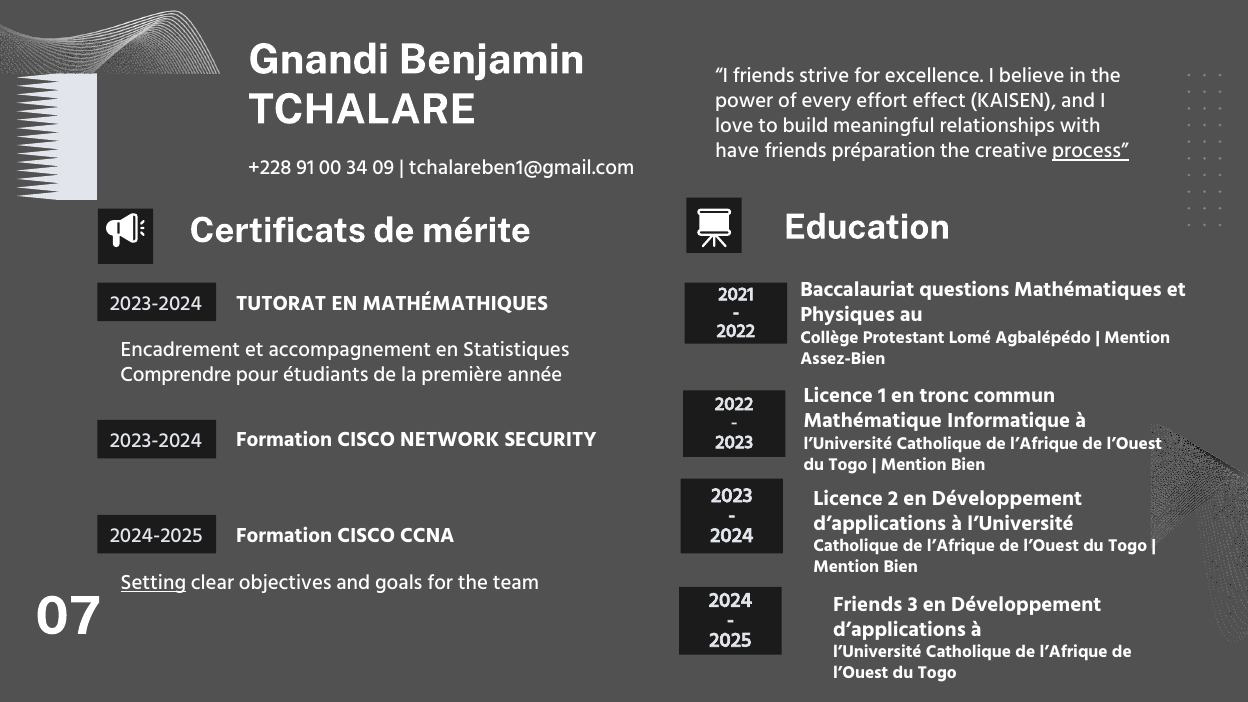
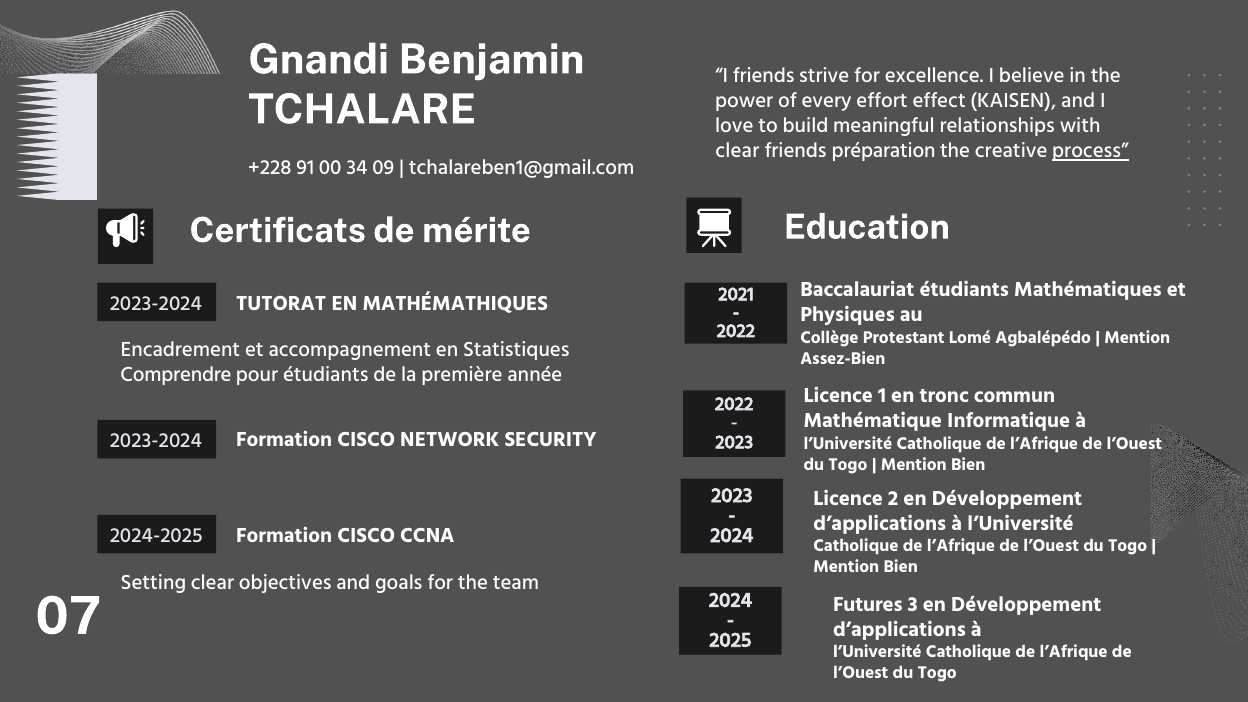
have at (737, 151): have -> clear
Baccalauriat questions: questions -> étudiants
Setting underline: present -> none
Friends at (868, 605): Friends -> Futures
